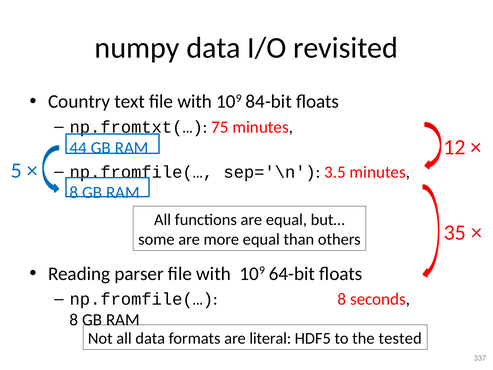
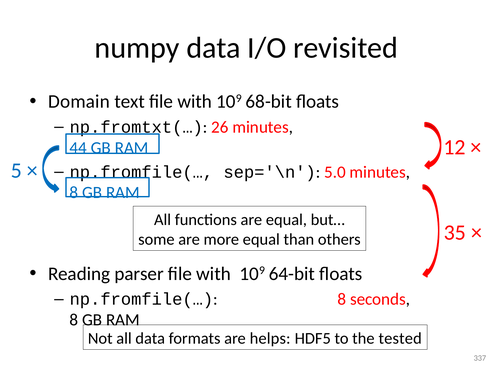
Country: Country -> Domain
84-bit: 84-bit -> 68-bit
75: 75 -> 26
3.5: 3.5 -> 5.0
literal: literal -> helps
